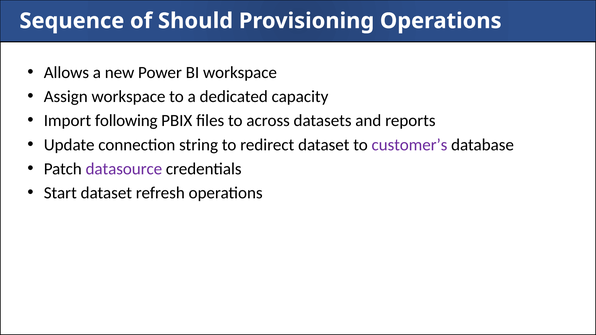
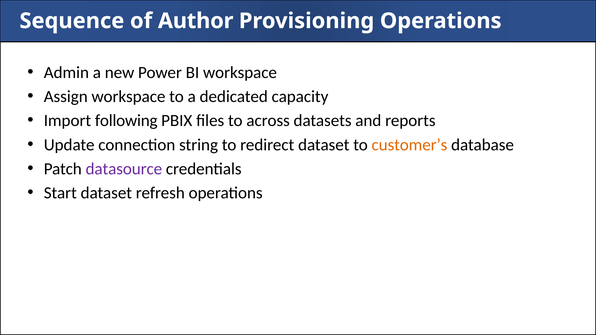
Should: Should -> Author
Allows: Allows -> Admin
customer’s colour: purple -> orange
